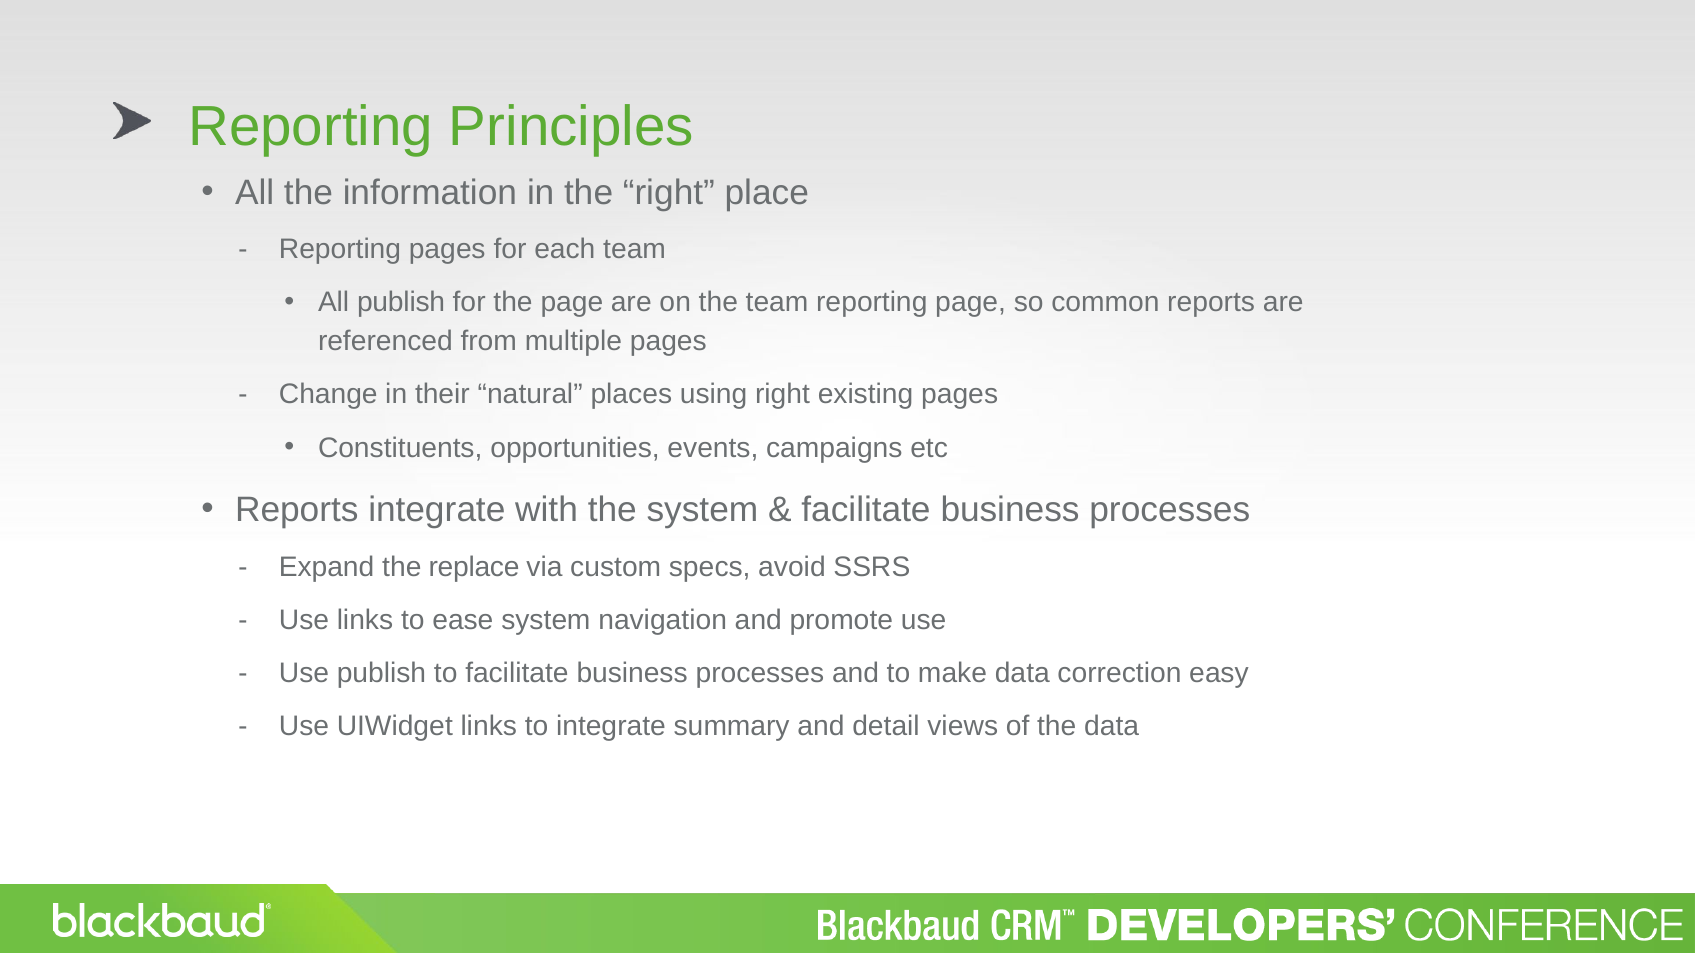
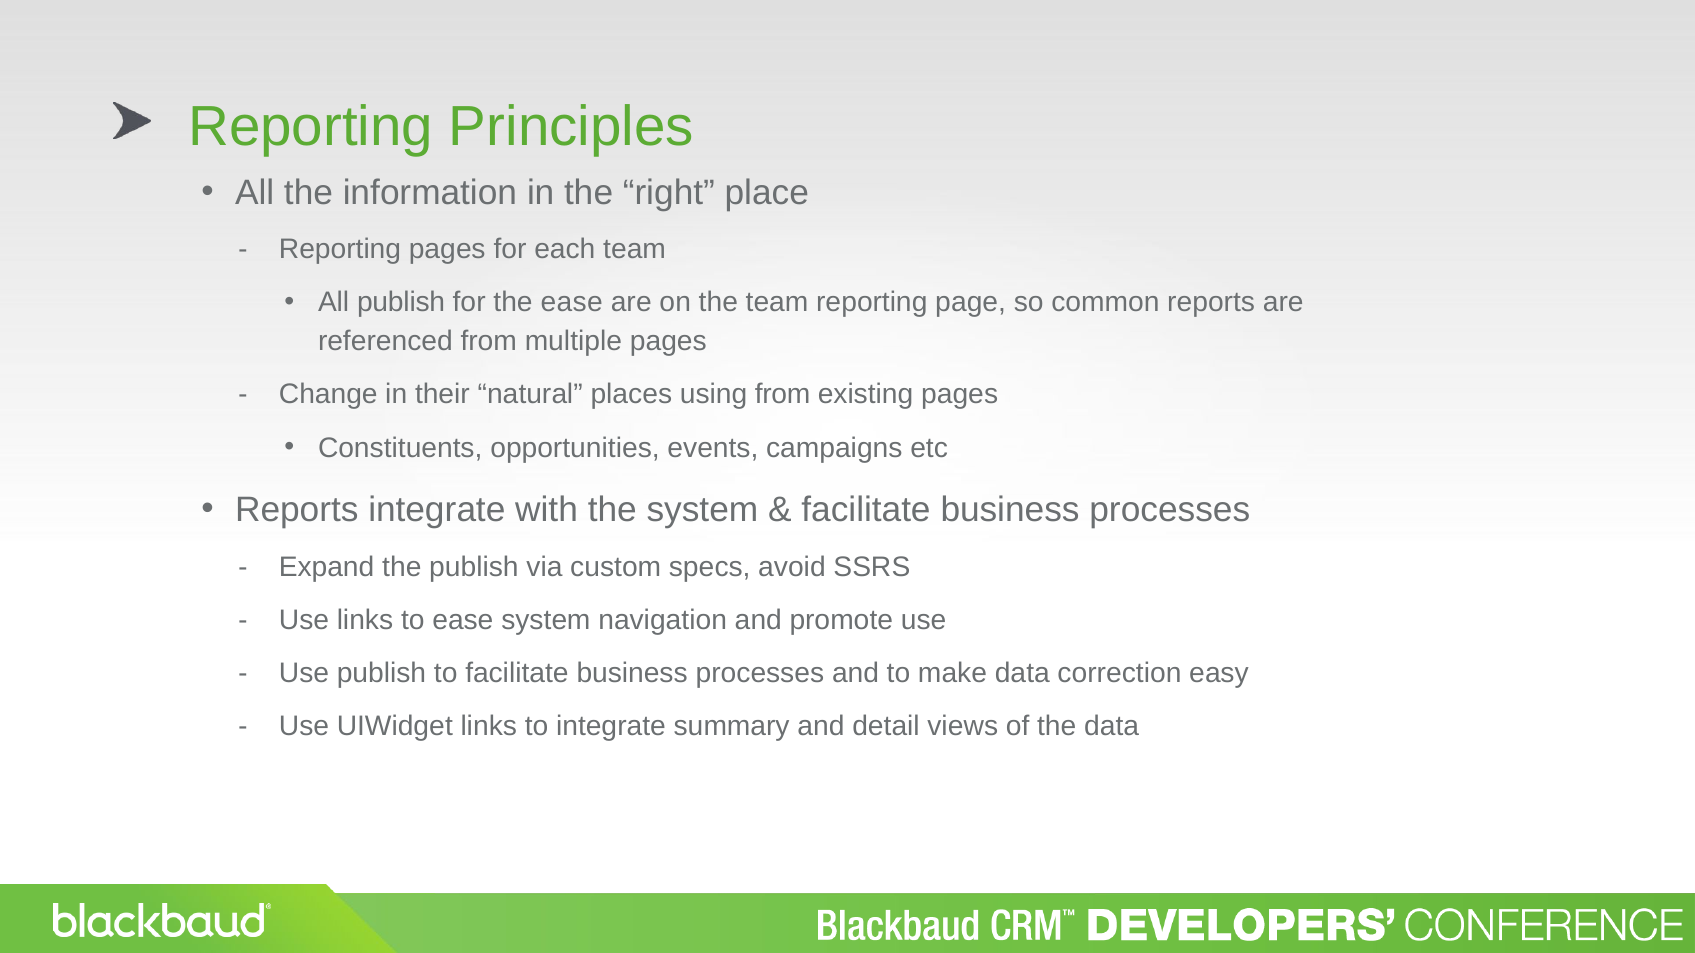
the page: page -> ease
using right: right -> from
the replace: replace -> publish
